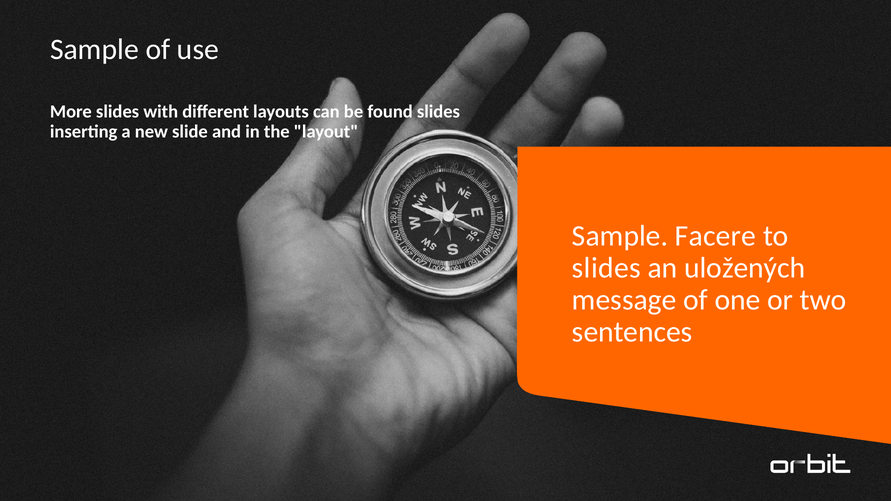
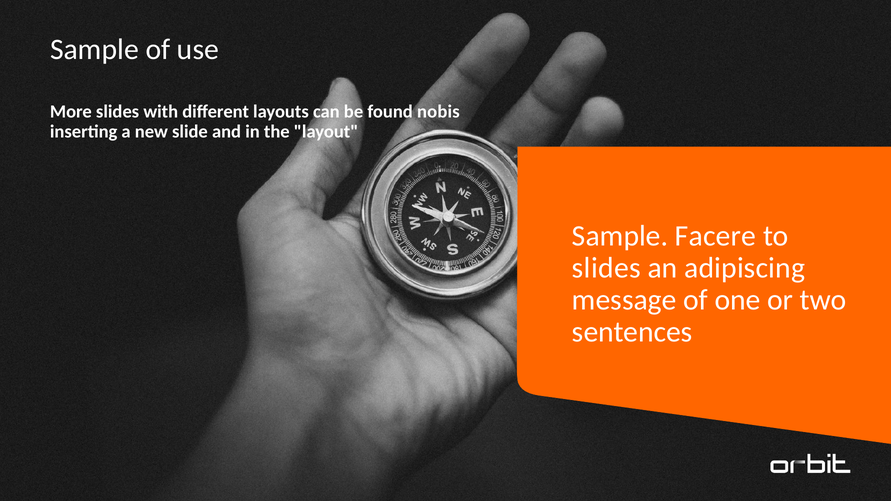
found slides: slides -> nobis
uložených: uložených -> adipiscing
